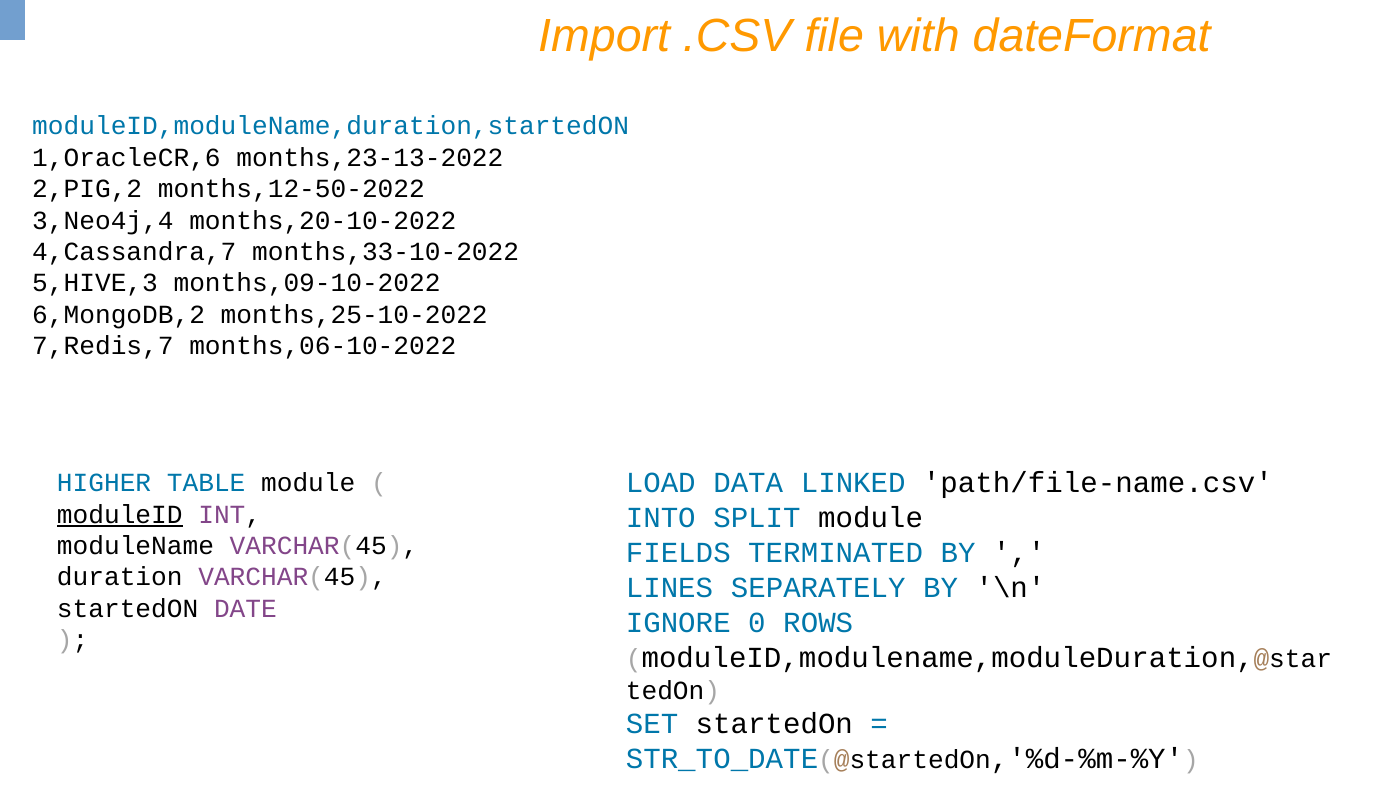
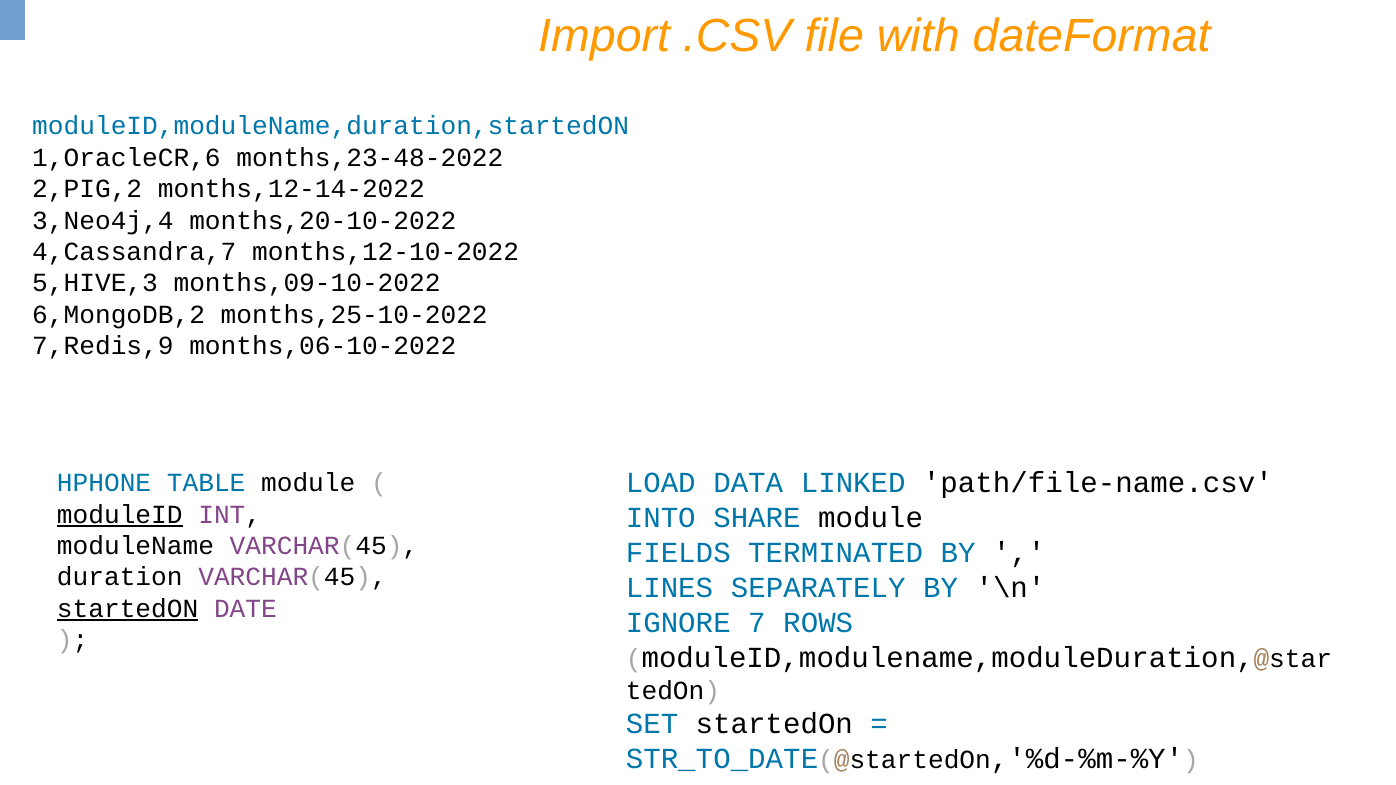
months,23-13-2022: months,23-13-2022 -> months,23-48-2022
months,12-50-2022: months,12-50-2022 -> months,12-14-2022
months,33-10-2022: months,33-10-2022 -> months,12-10-2022
7,Redis,7: 7,Redis,7 -> 7,Redis,9
HIGHER: HIGHER -> HPHONE
SPLIT: SPLIT -> SHARE
startedON at (128, 609) underline: none -> present
0: 0 -> 7
